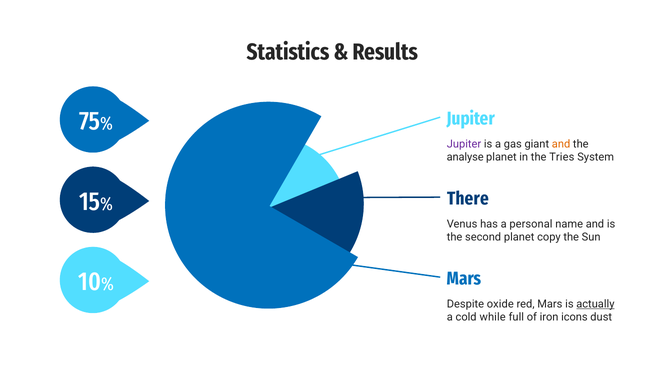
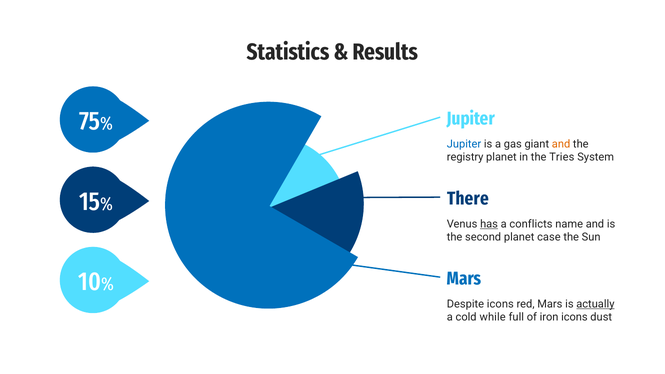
Jupiter at (464, 144) colour: purple -> blue
analyse: analyse -> registry
has underline: none -> present
personal: personal -> conflicts
copy: copy -> case
Despite oxide: oxide -> icons
